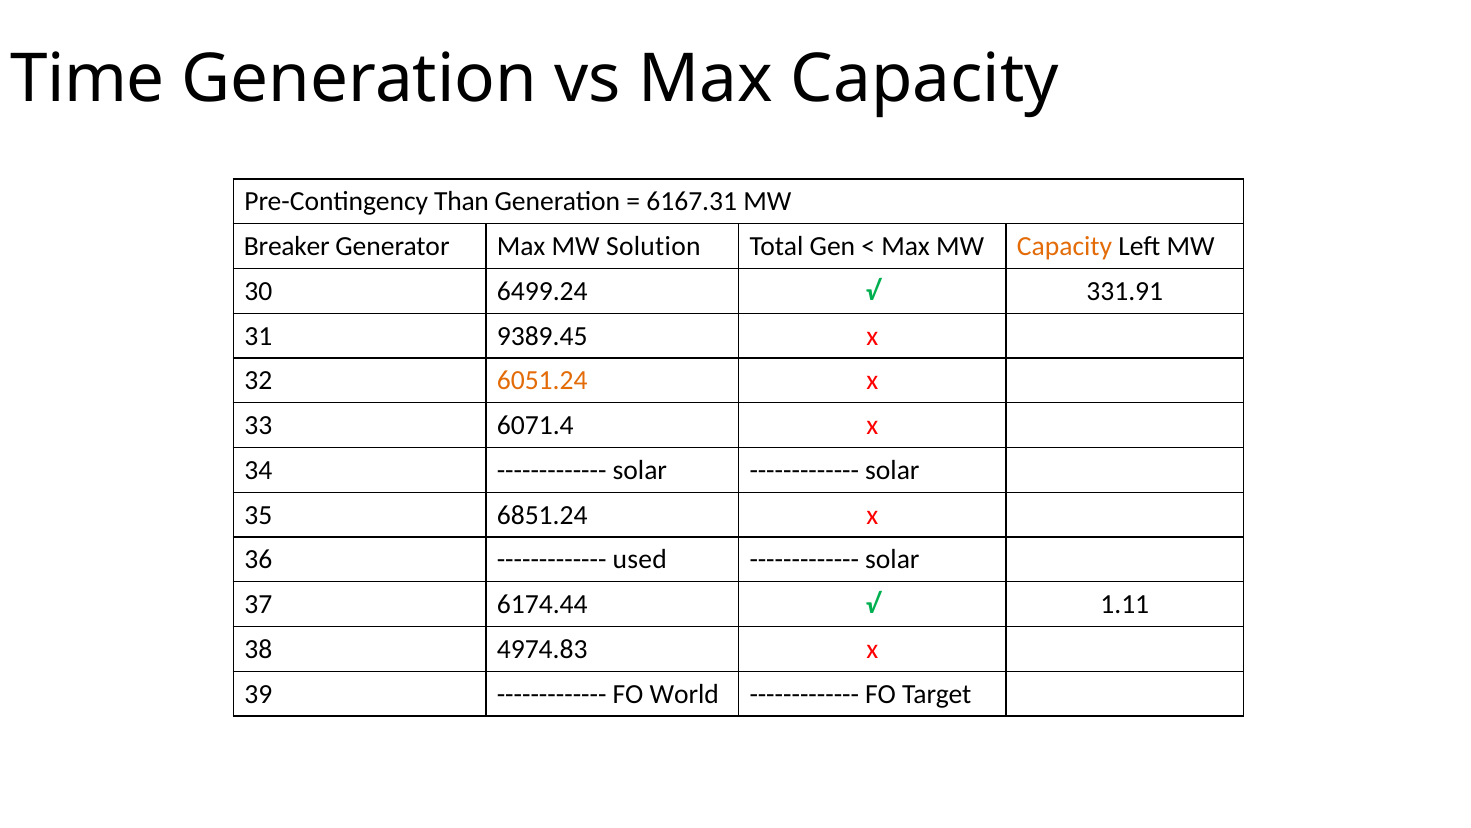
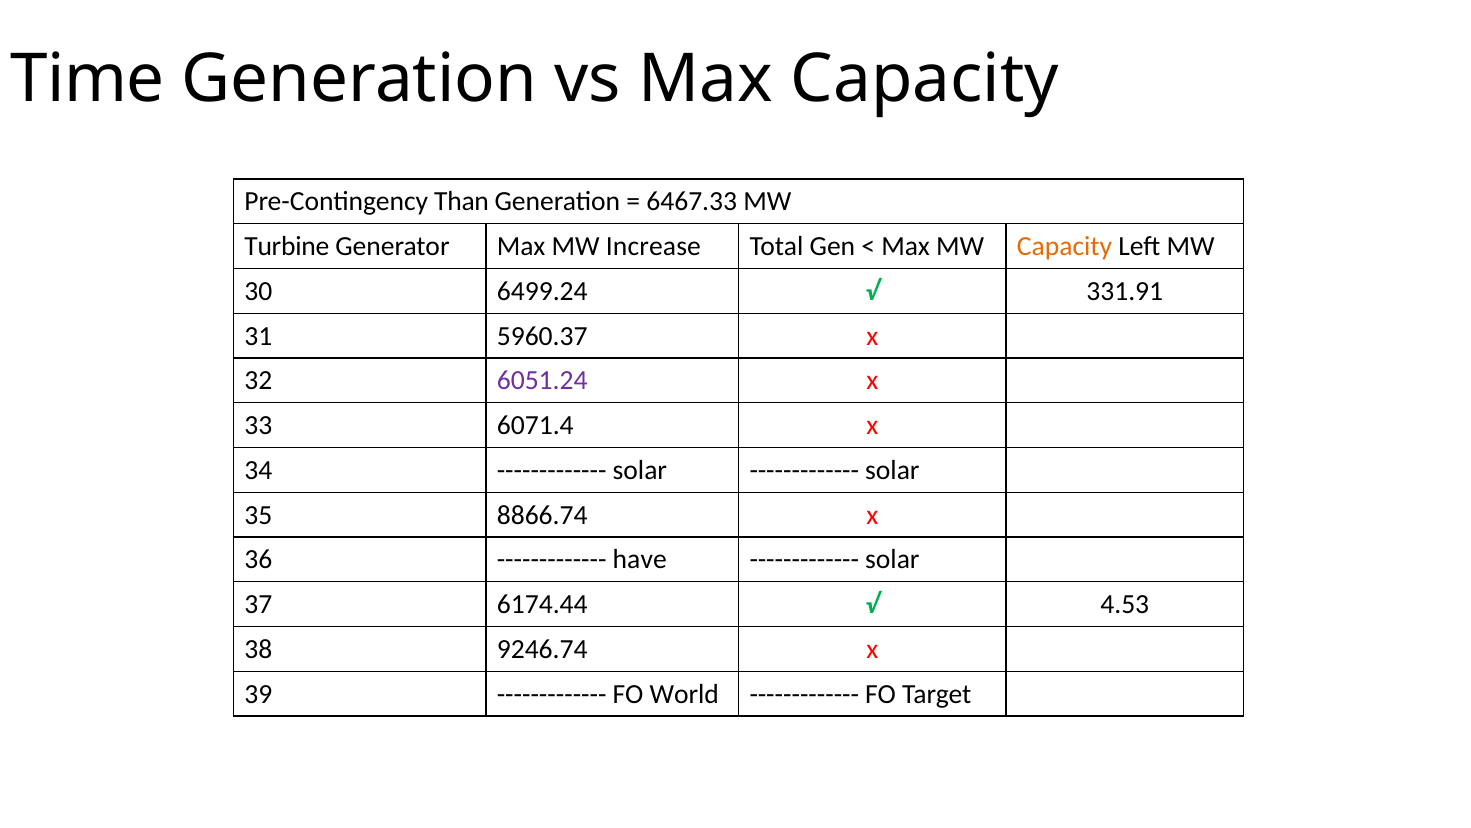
6167.31: 6167.31 -> 6467.33
Breaker: Breaker -> Turbine
Solution: Solution -> Increase
9389.45: 9389.45 -> 5960.37
6051.24 colour: orange -> purple
6851.24: 6851.24 -> 8866.74
used: used -> have
1.11: 1.11 -> 4.53
4974.83: 4974.83 -> 9246.74
